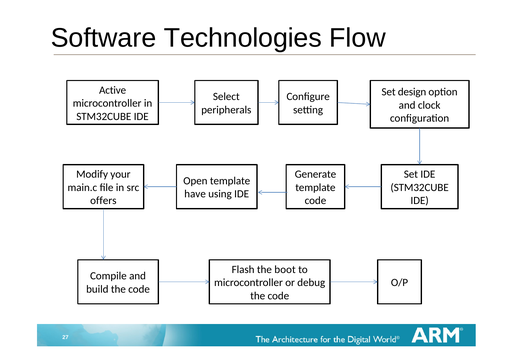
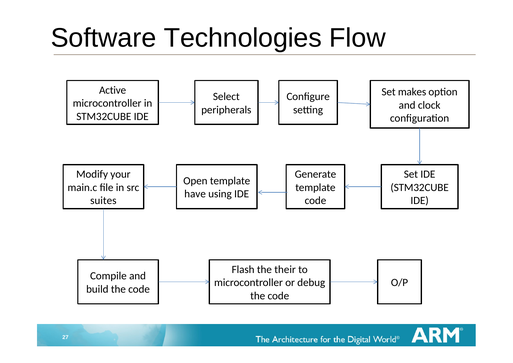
design: design -> makes
offers: offers -> suites
boot: boot -> their
